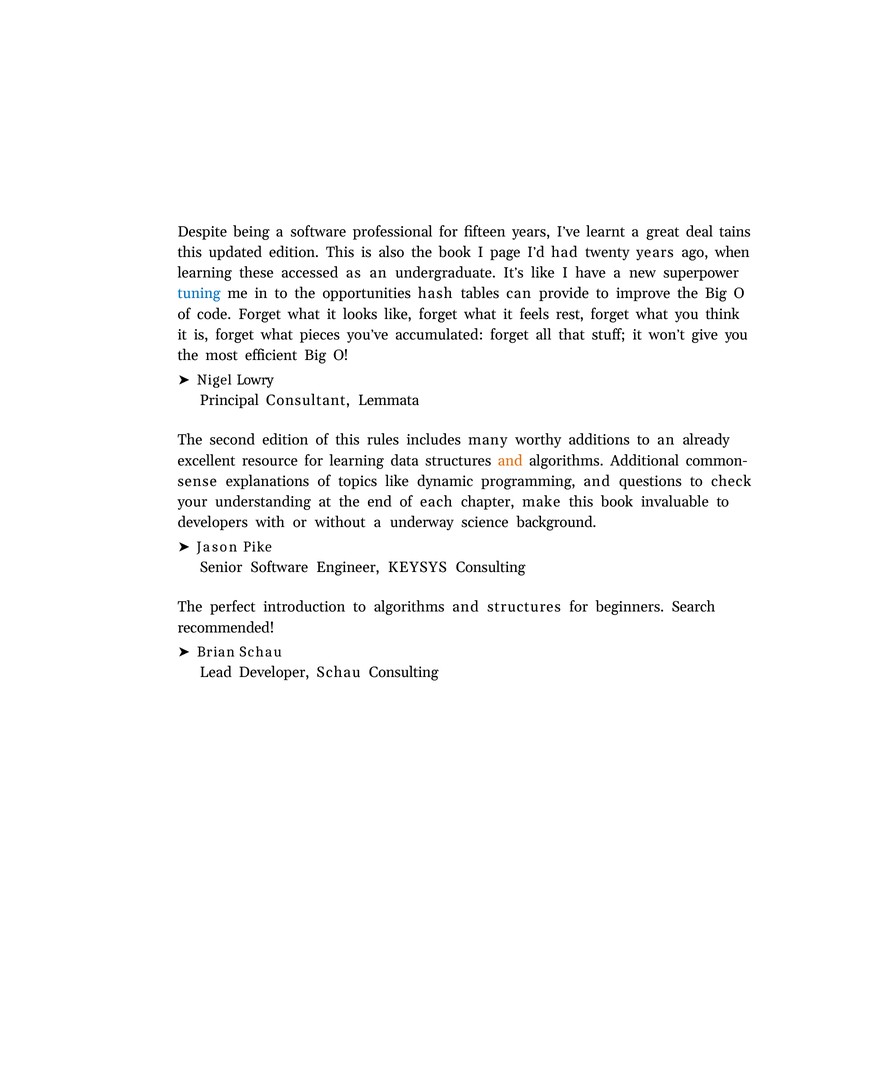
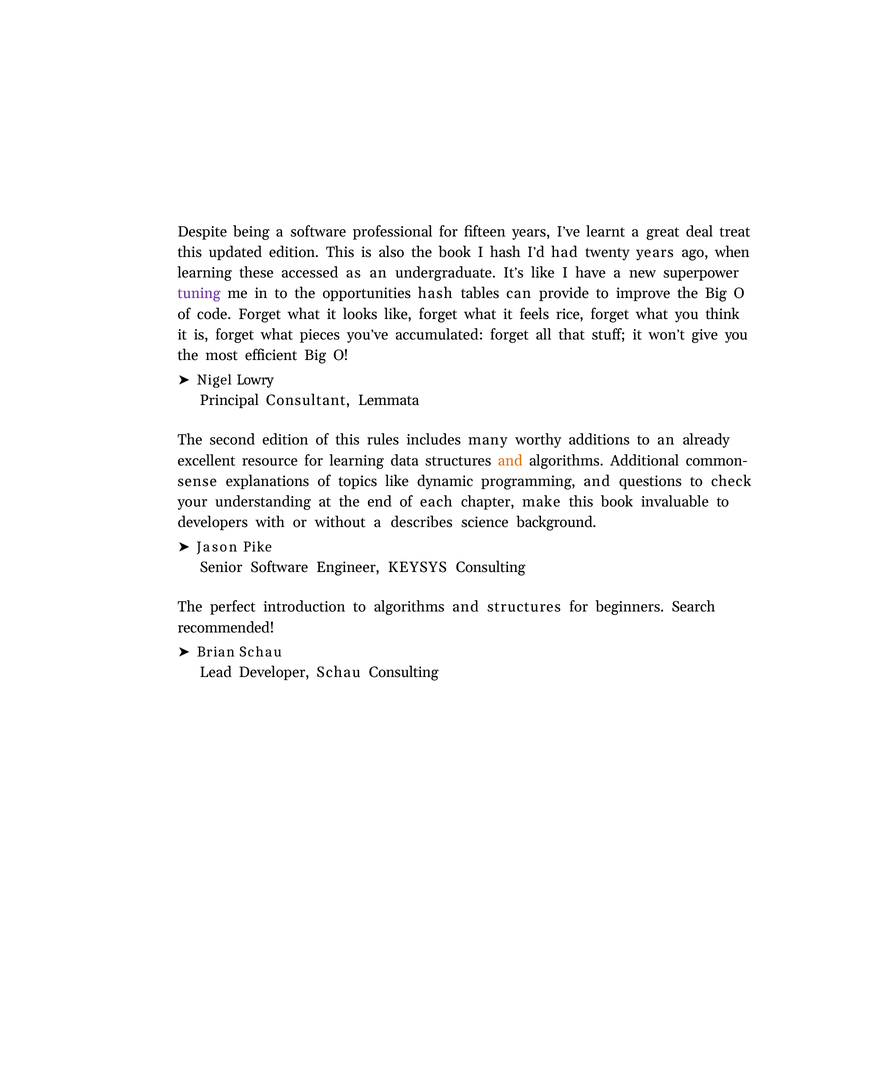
tains: tains -> treat
I page: page -> hash
tuning colour: blue -> purple
rest: rest -> rice
underway: underway -> describes
